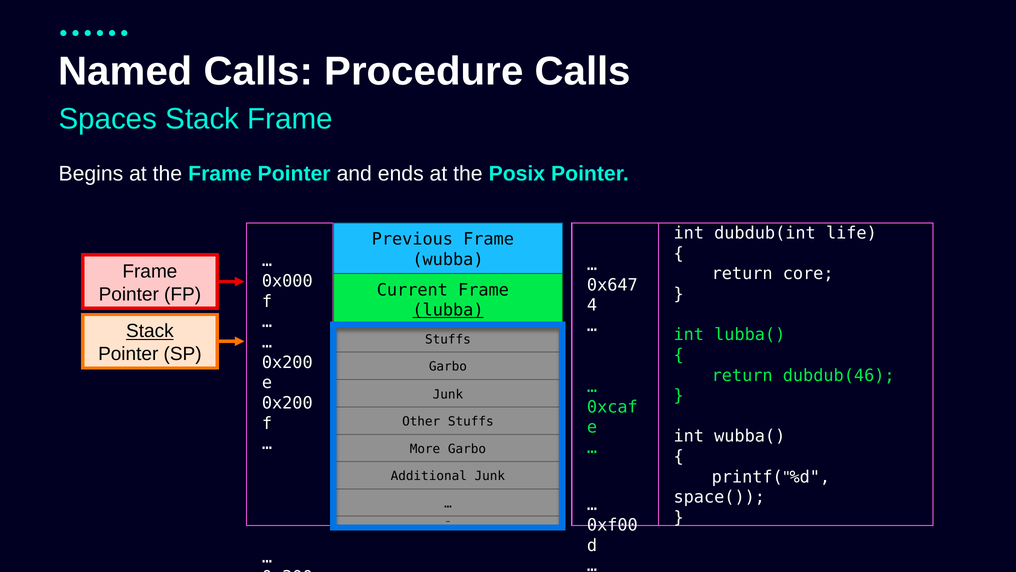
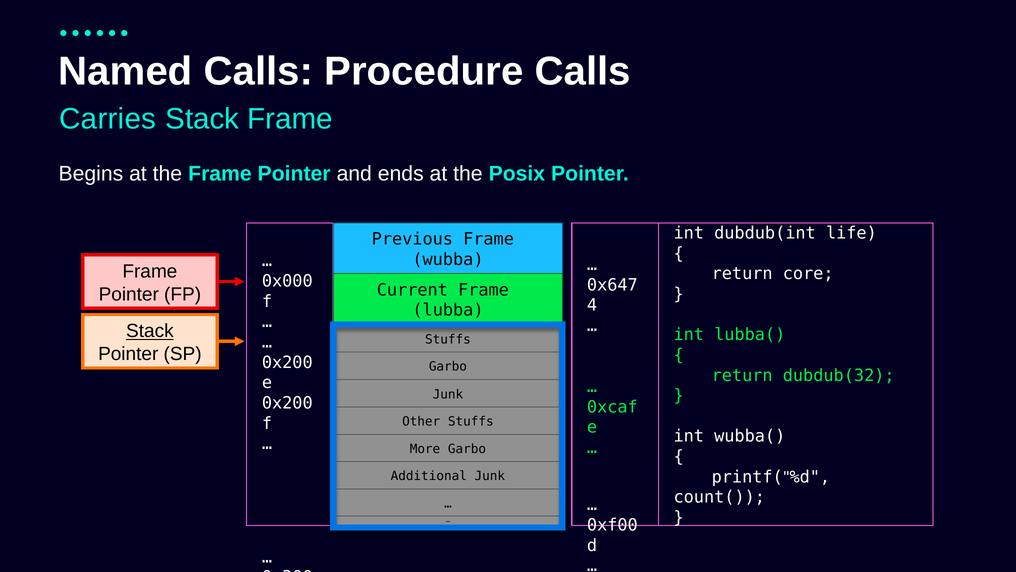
Spaces: Spaces -> Carries
lubba underline: present -> none
dubdub(46: dubdub(46 -> dubdub(32
space(: space( -> count(
